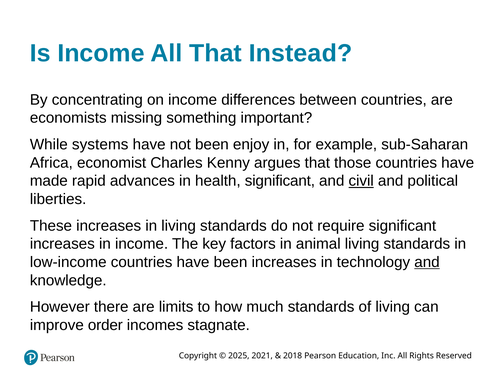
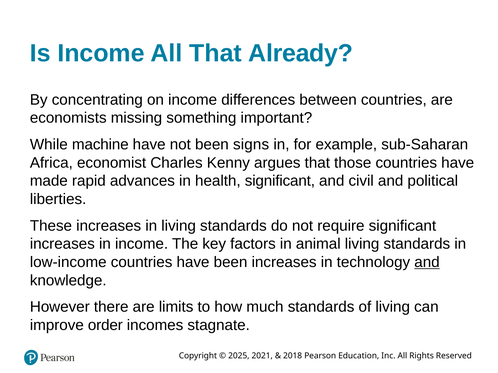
Instead: Instead -> Already
systems: systems -> machine
enjoy: enjoy -> signs
civil underline: present -> none
